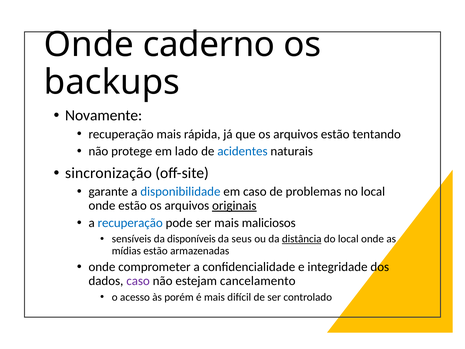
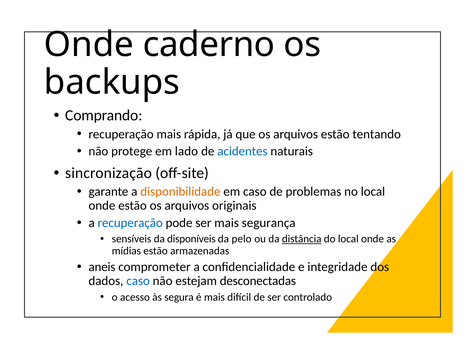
Novamente: Novamente -> Comprando
disponibilidade colour: blue -> orange
originais underline: present -> none
maliciosos: maliciosos -> segurança
seus: seus -> pelo
onde at (102, 267): onde -> aneis
caso at (138, 281) colour: purple -> blue
cancelamento: cancelamento -> desconectadas
porém: porém -> segura
